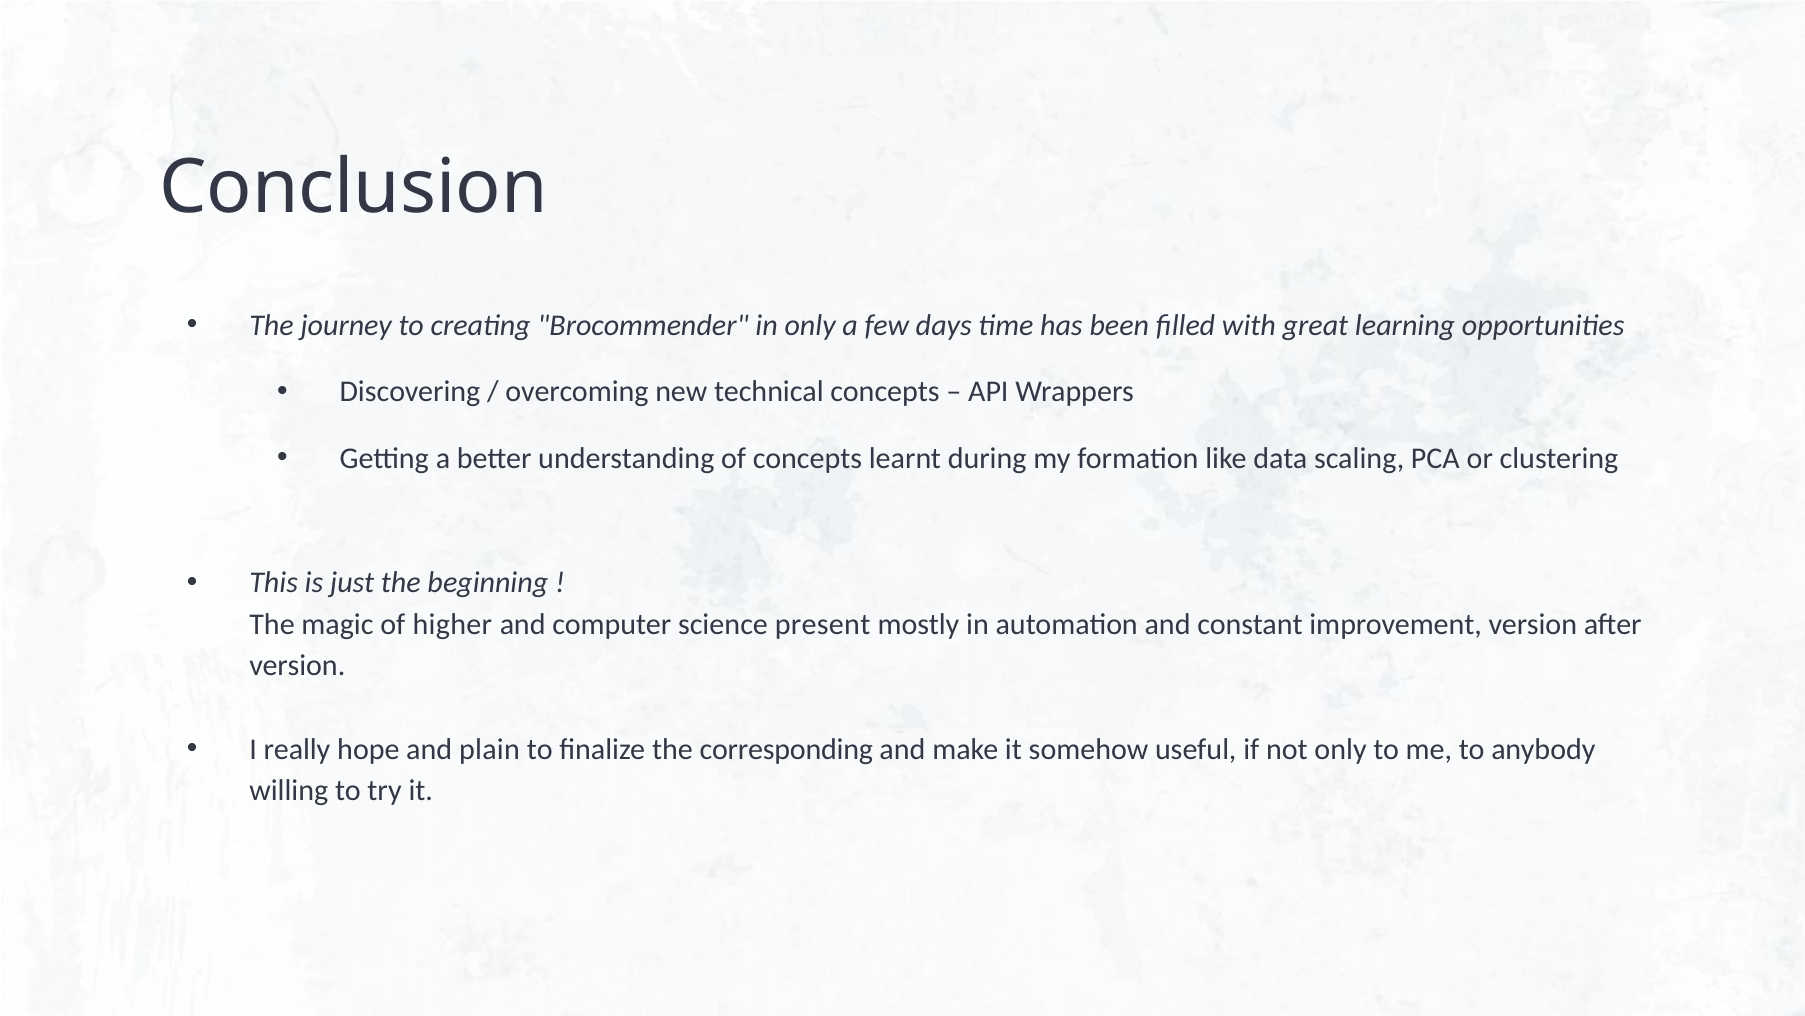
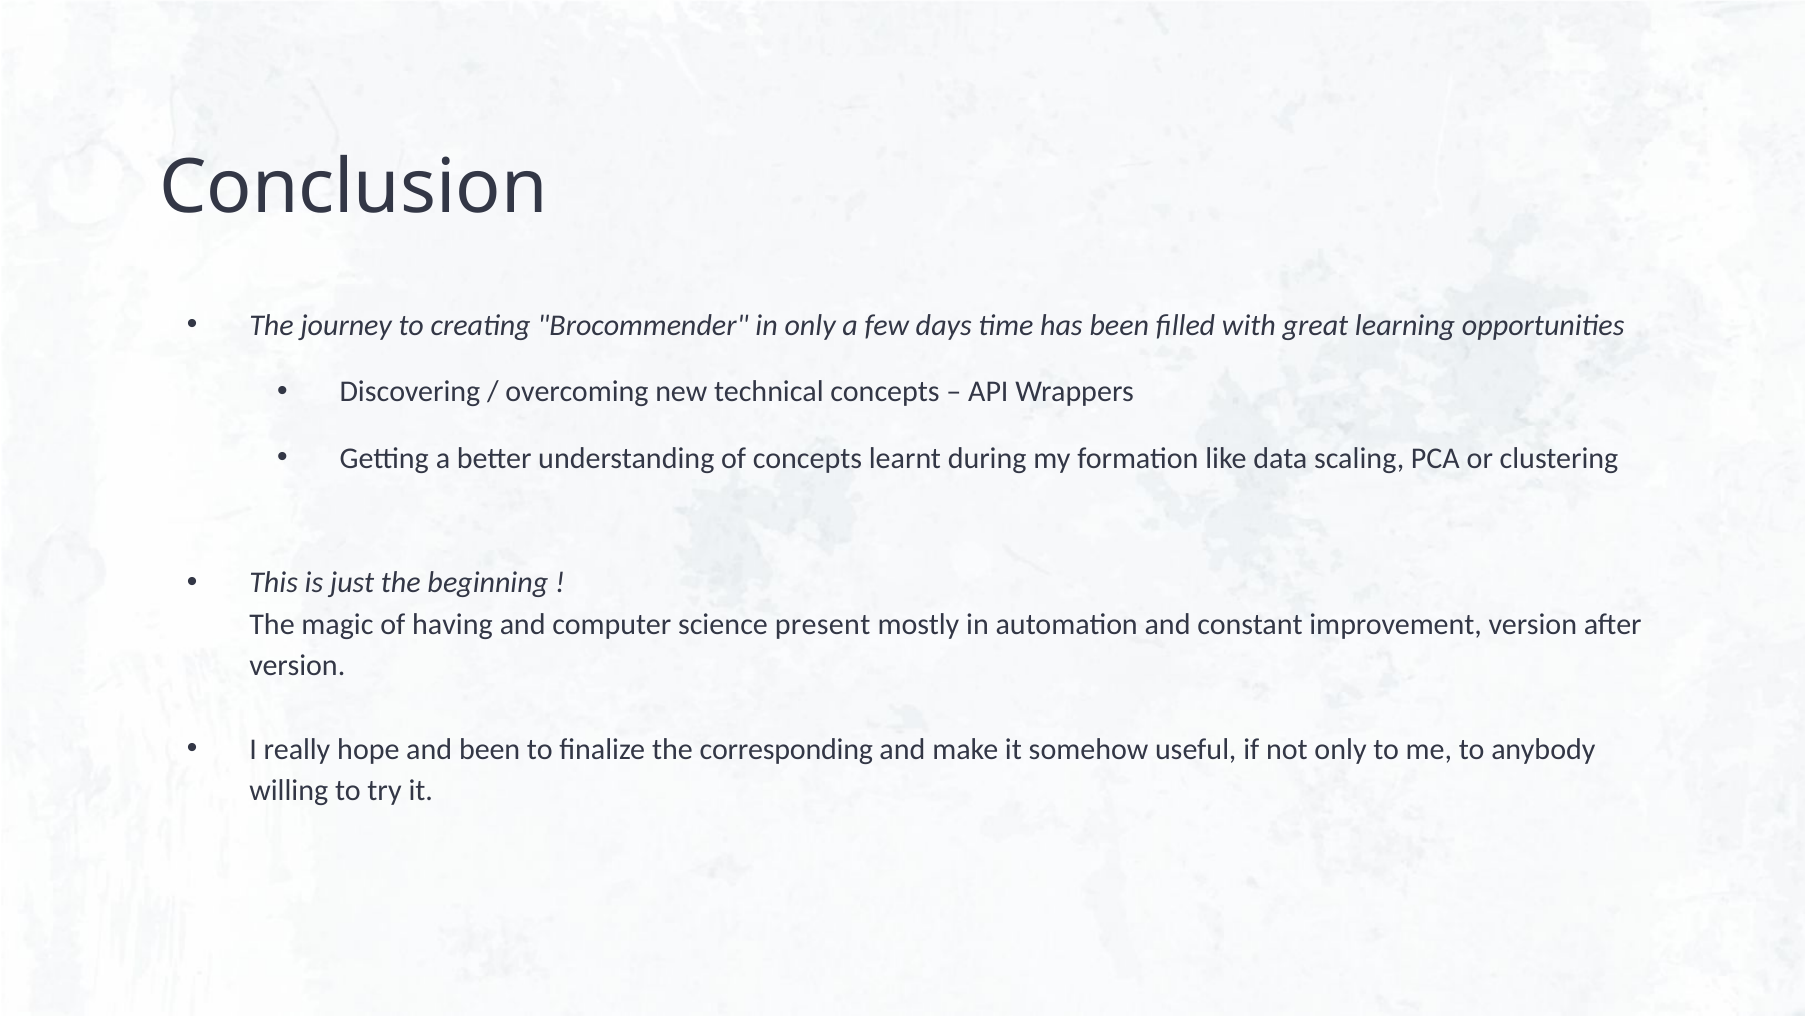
higher: higher -> having
and plain: plain -> been
